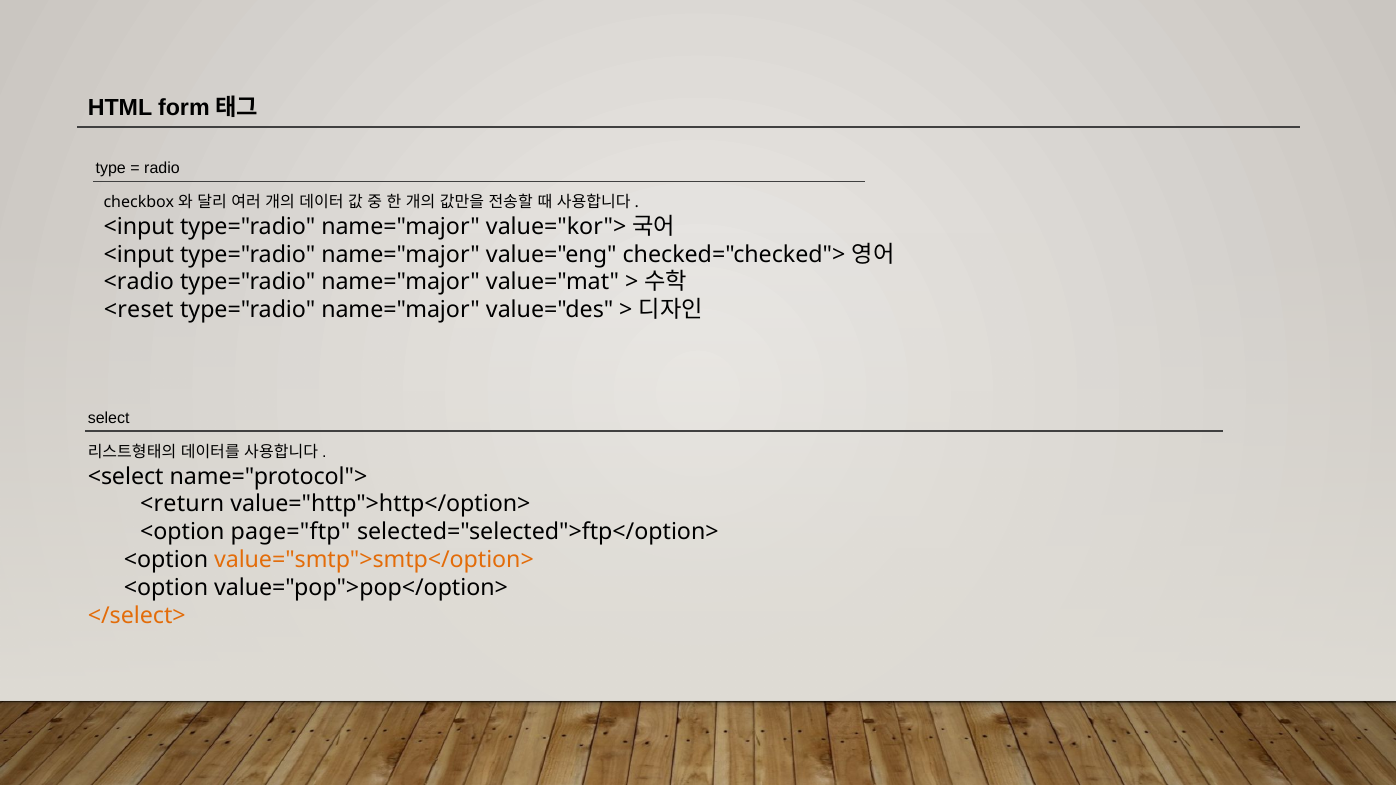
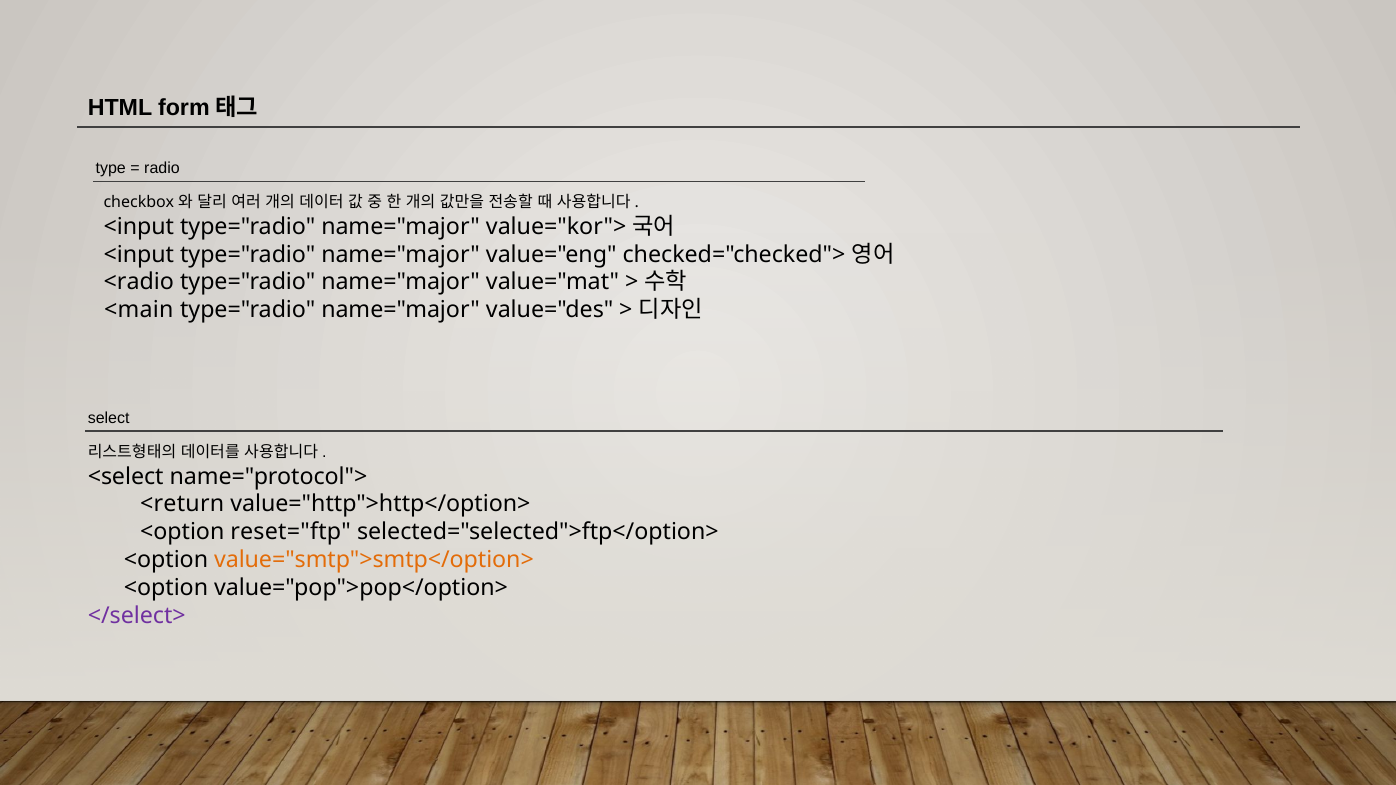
<reset: <reset -> <main
page="ftp: page="ftp -> reset="ftp
</select> colour: orange -> purple
